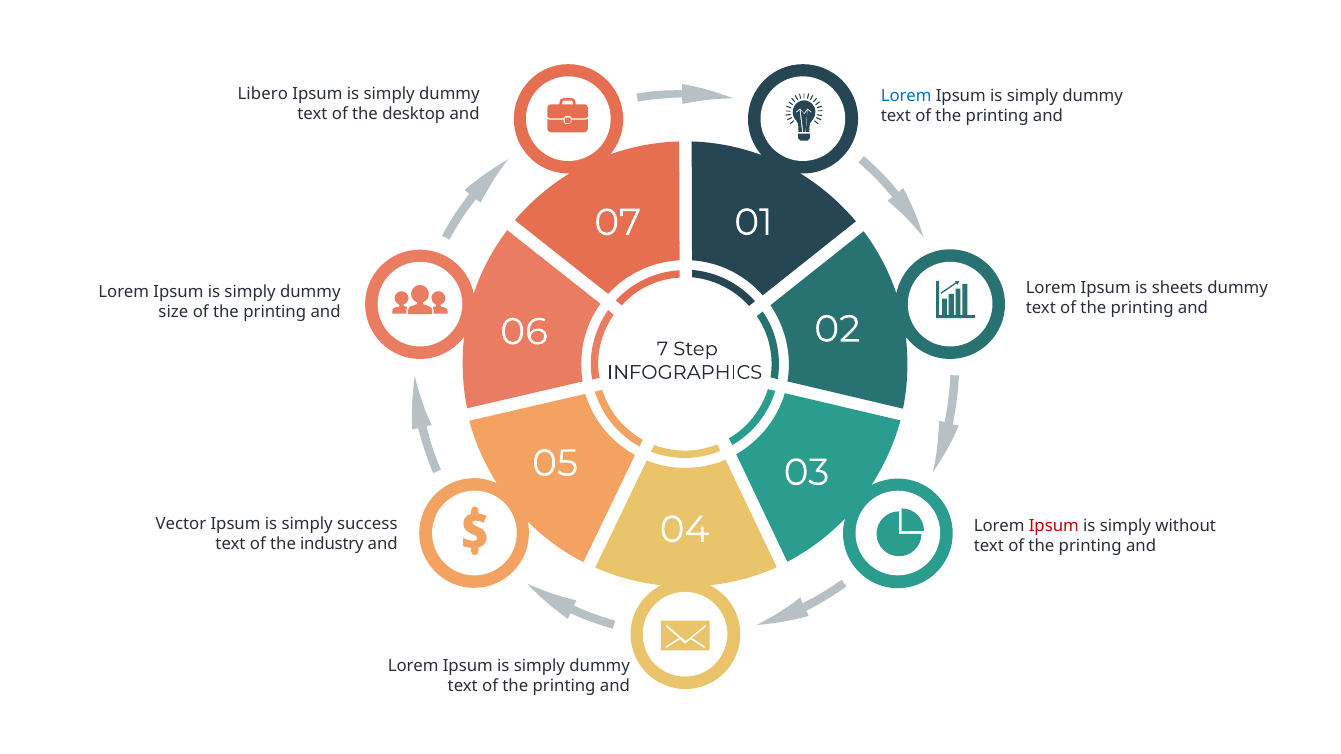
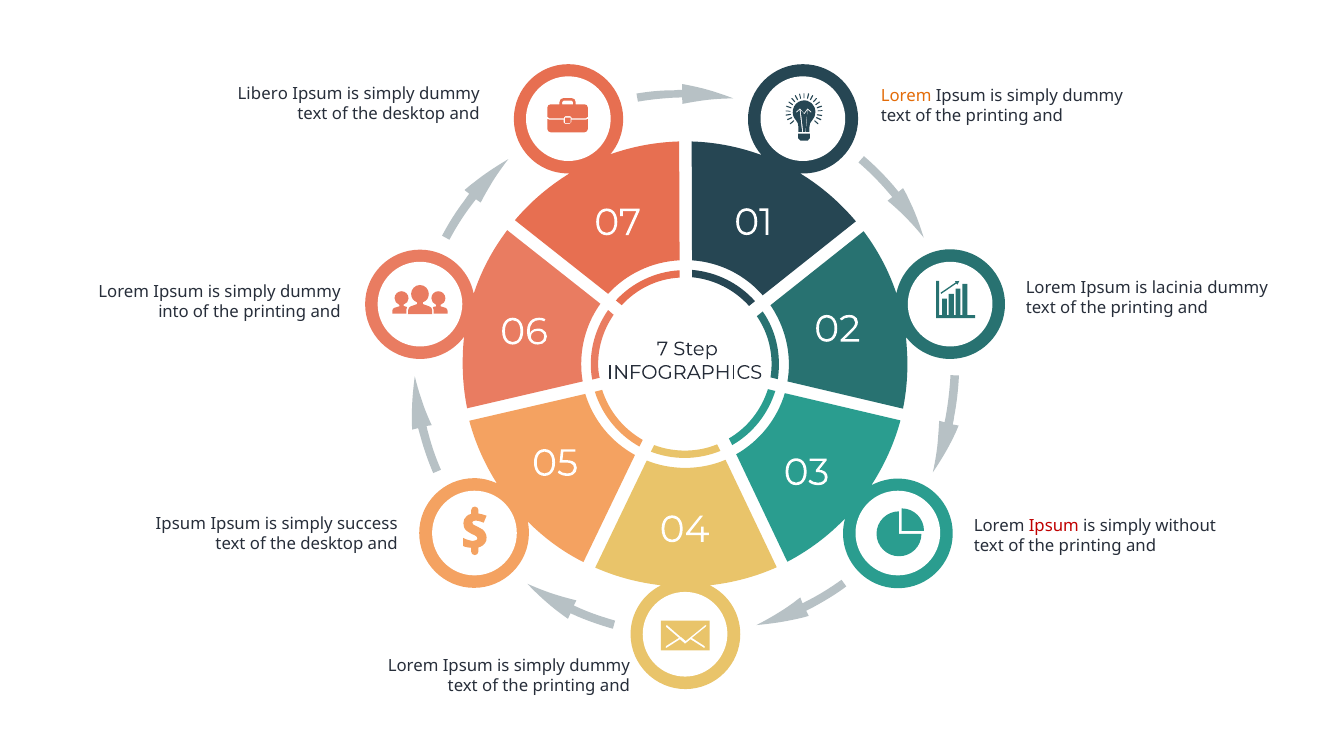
Lorem at (906, 96) colour: blue -> orange
sheets: sheets -> lacinia
size: size -> into
Vector at (181, 524): Vector -> Ipsum
industry at (332, 545): industry -> desktop
